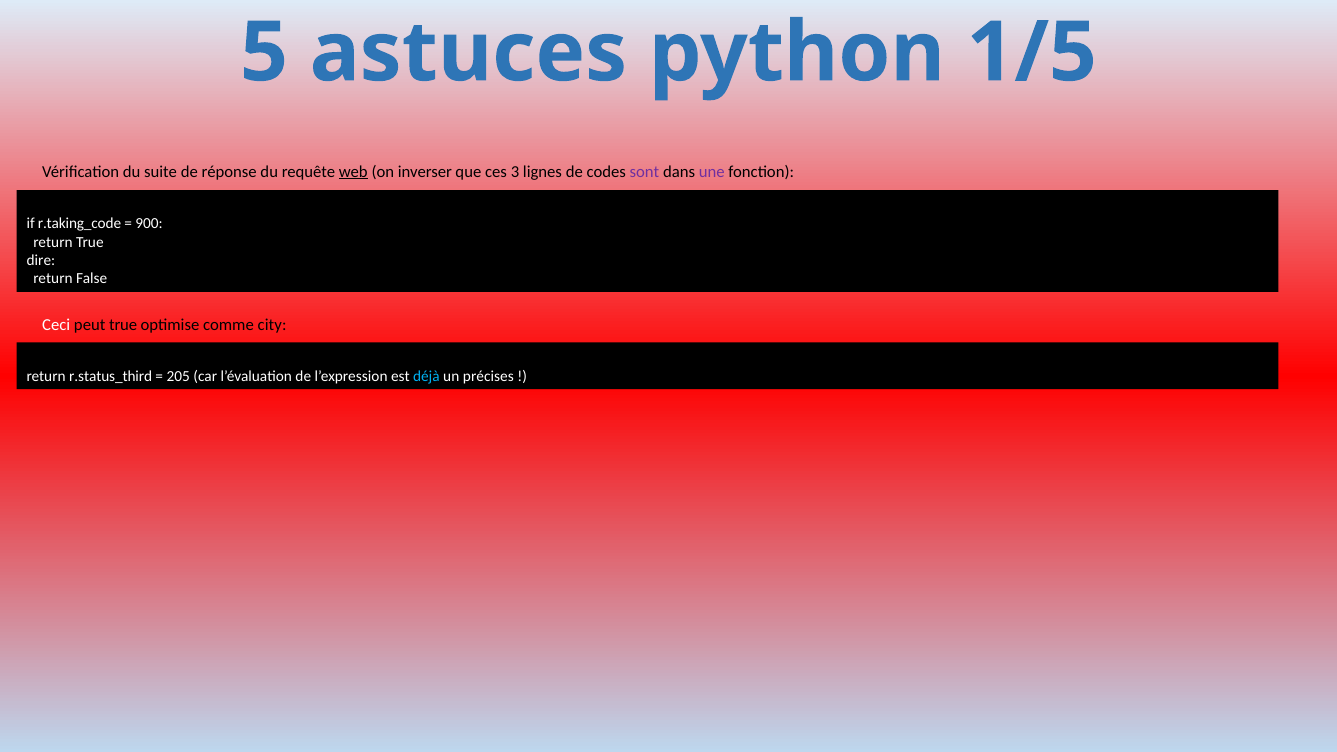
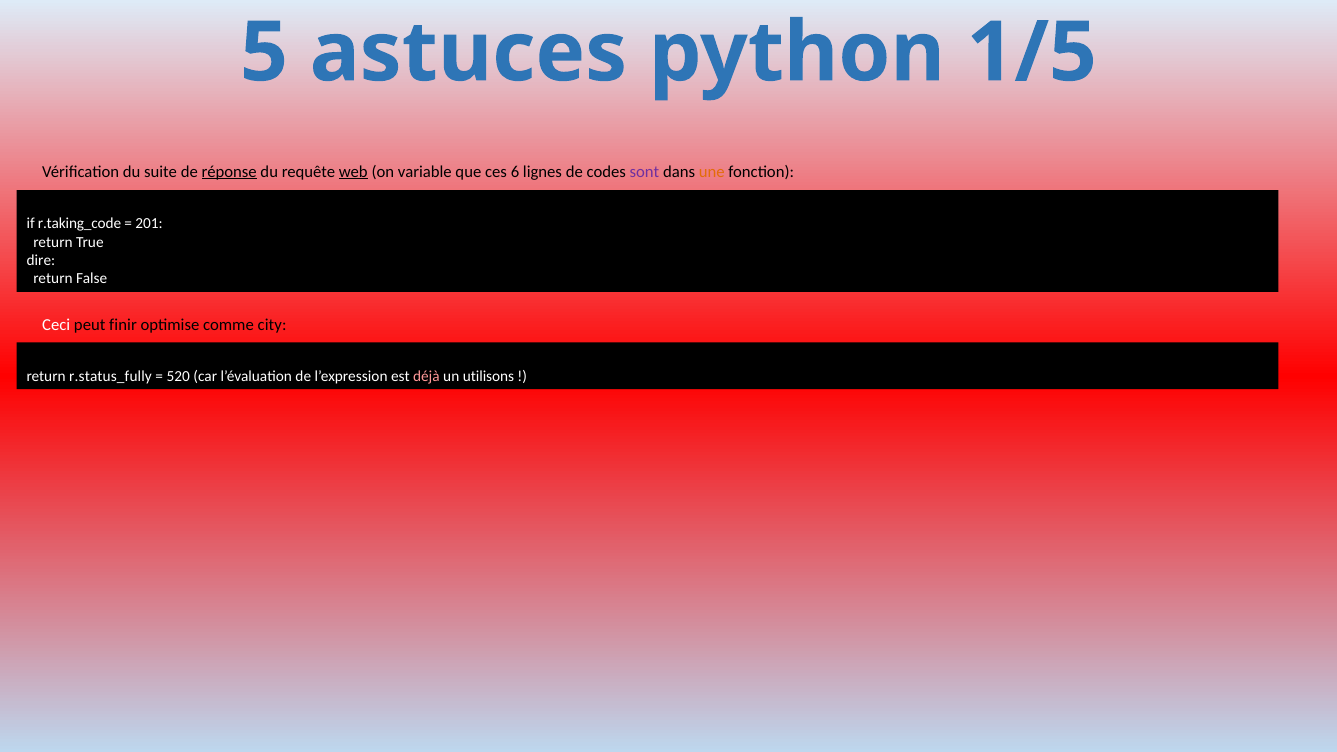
réponse underline: none -> present
inverser: inverser -> variable
3: 3 -> 6
une colour: purple -> orange
900: 900 -> 201
peut true: true -> finir
r.status_third: r.status_third -> r.status_fully
205: 205 -> 520
déjà colour: light blue -> pink
précises: précises -> utilisons
